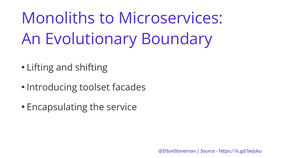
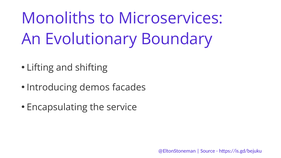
toolset: toolset -> demos
